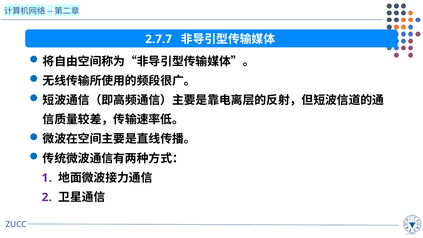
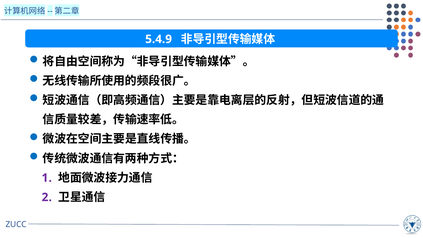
2.7.7: 2.7.7 -> 5.4.9
